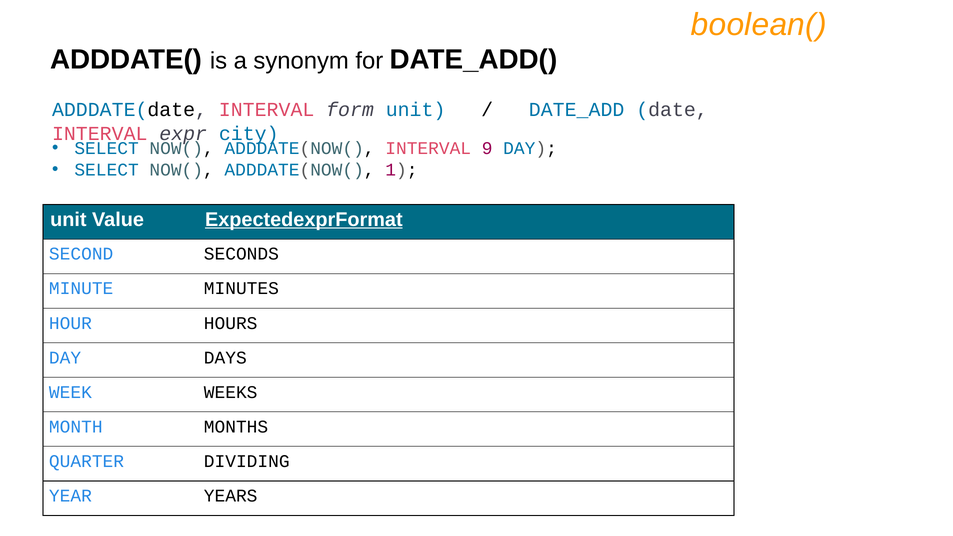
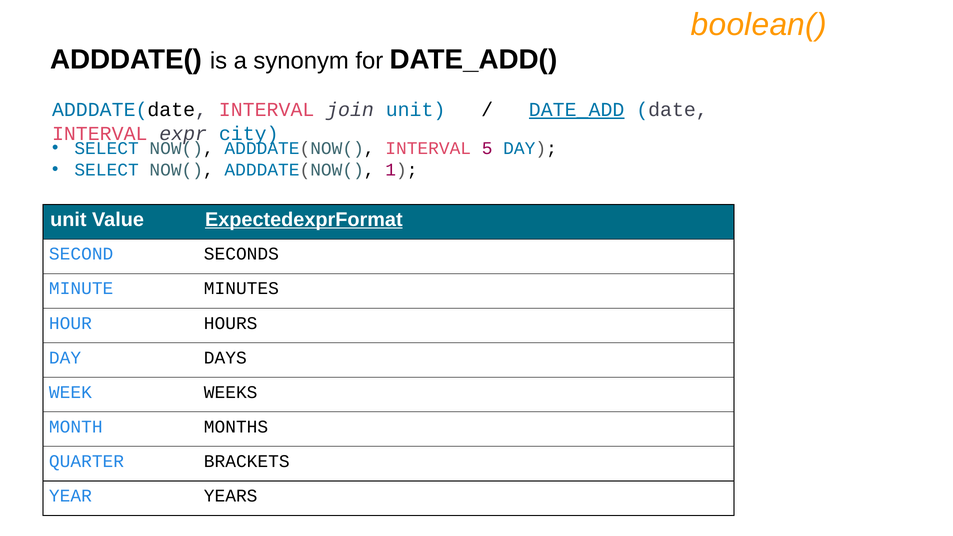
form: form -> join
DATE_ADD underline: none -> present
9: 9 -> 5
DIVIDING: DIVIDING -> BRACKETS
